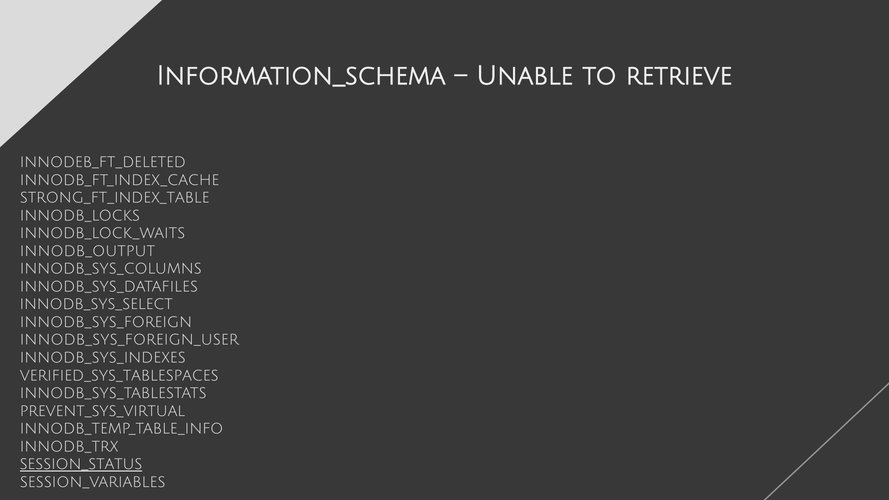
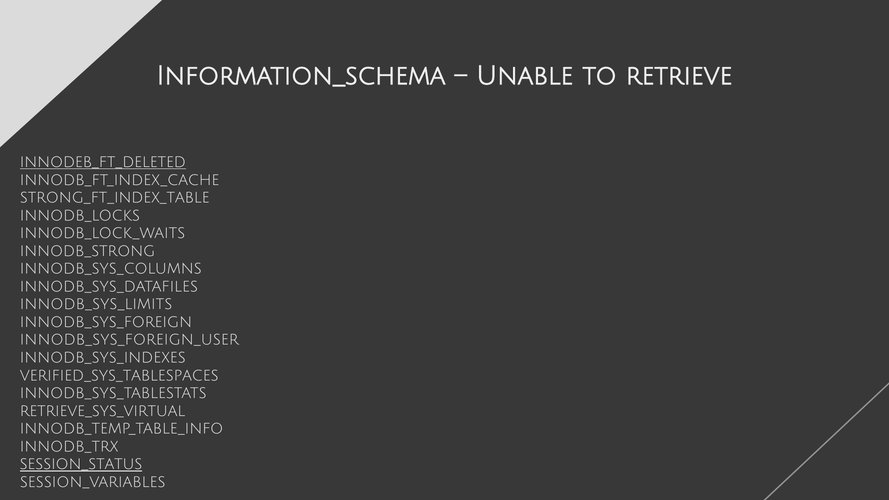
INNODEB_FT_DELETED underline: none -> present
INNODB_OUTPUT: INNODB_OUTPUT -> INNODB_STRONG
INNODB_SYS_SELECT: INNODB_SYS_SELECT -> INNODB_SYS_LIMITS
PREVENT_SYS_VIRTUAL: PREVENT_SYS_VIRTUAL -> RETRIEVE_SYS_VIRTUAL
